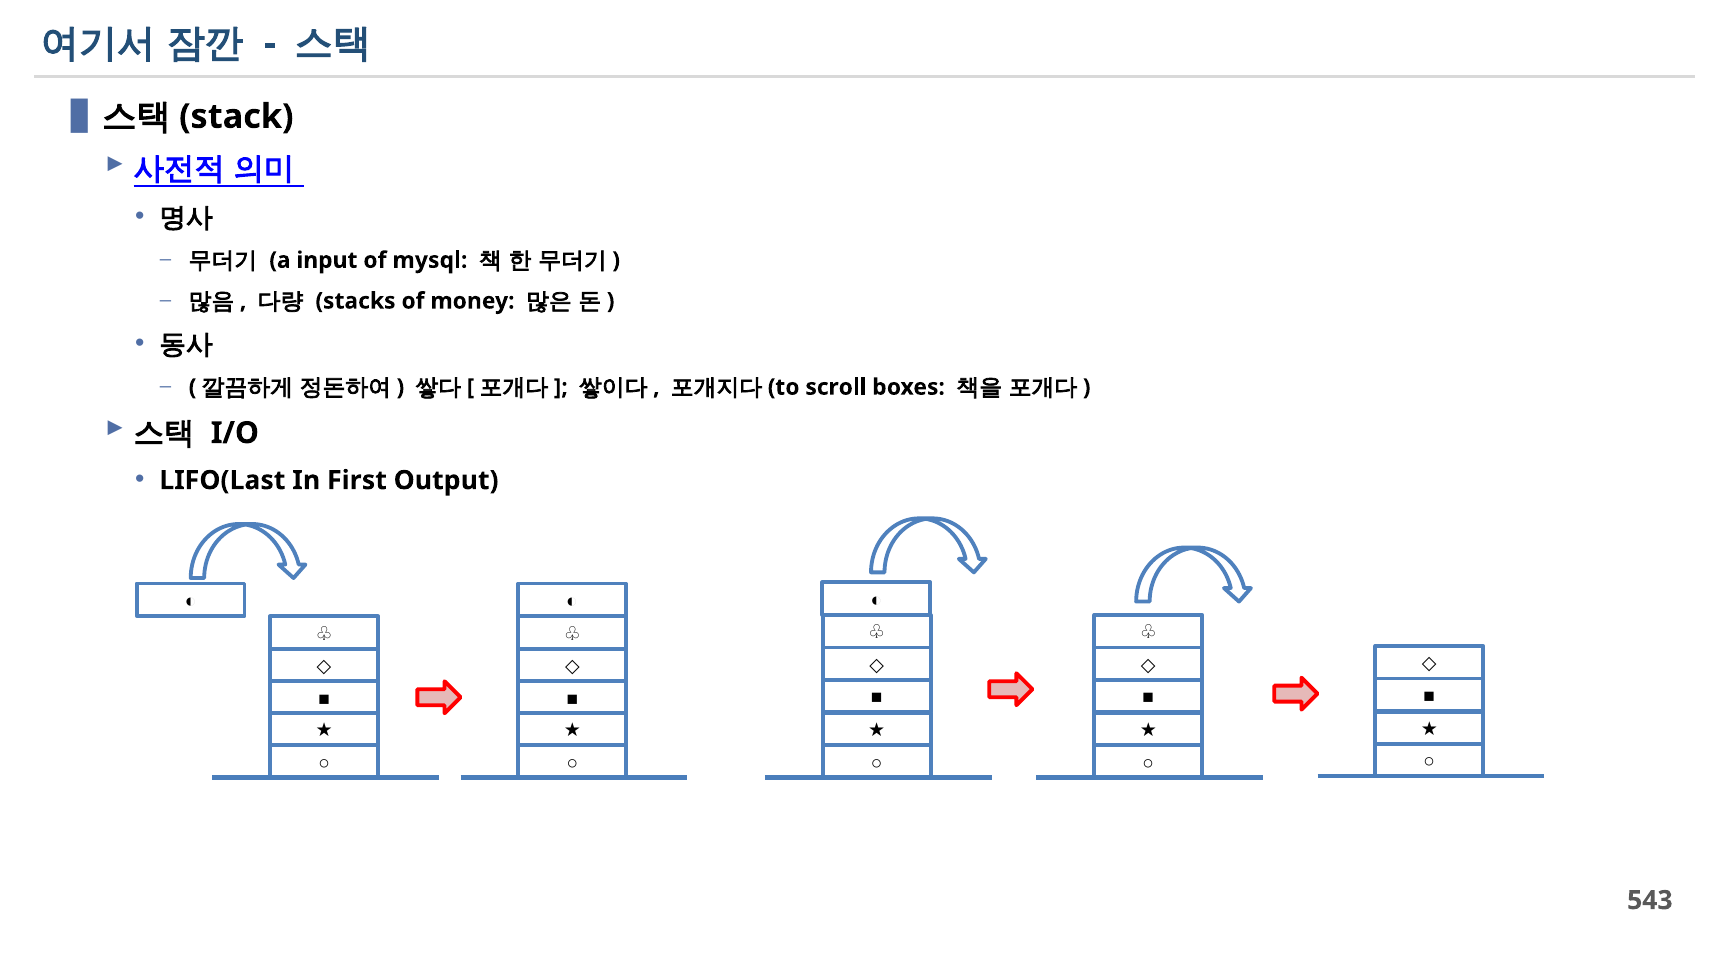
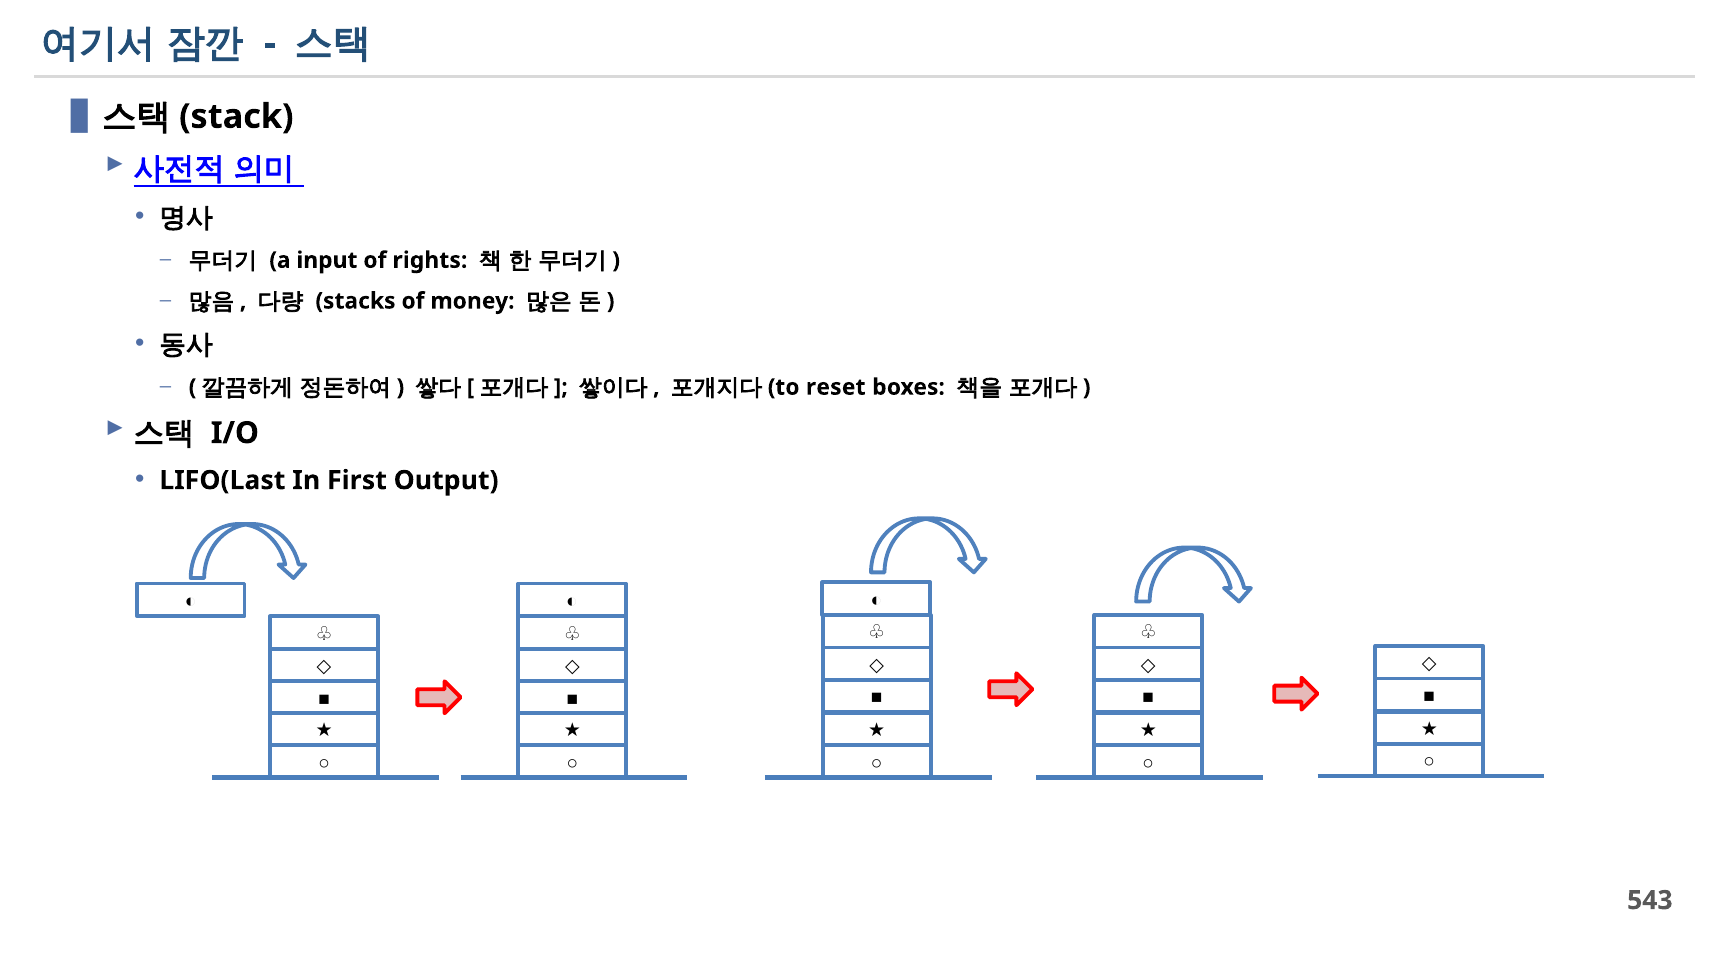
mysql: mysql -> rights
scroll: scroll -> reset
